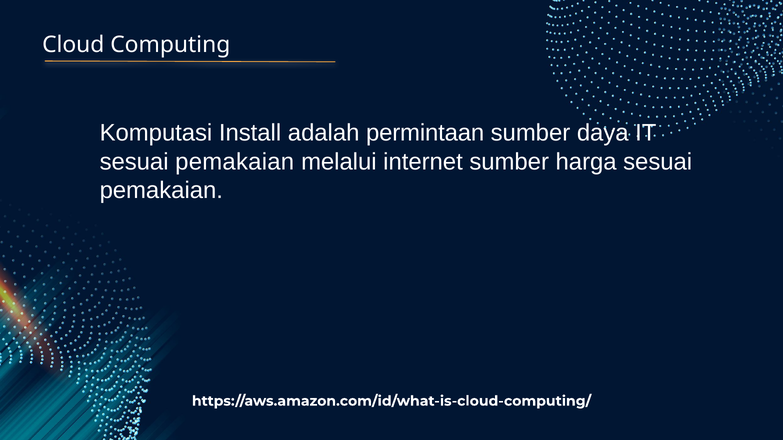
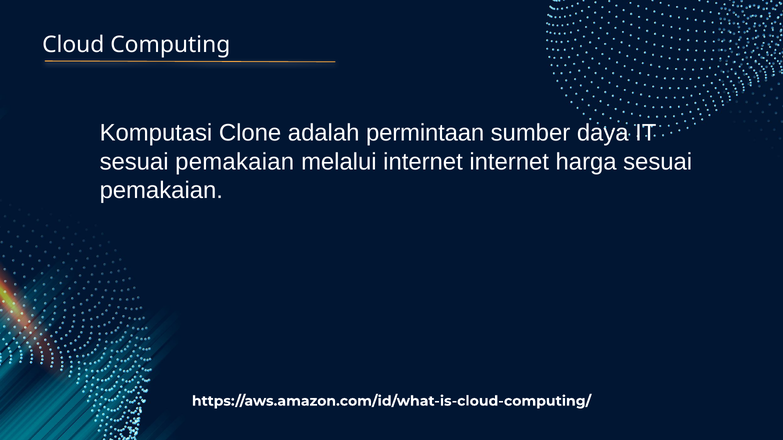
Install: Install -> Clone
internet sumber: sumber -> internet
